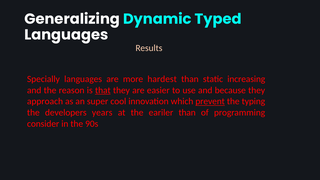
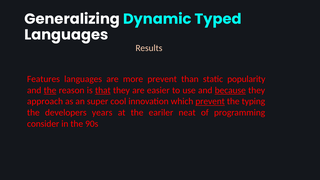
Specially: Specially -> Features
more hardest: hardest -> prevent
increasing: increasing -> popularity
the at (50, 90) underline: none -> present
because underline: none -> present
eariler than: than -> neat
